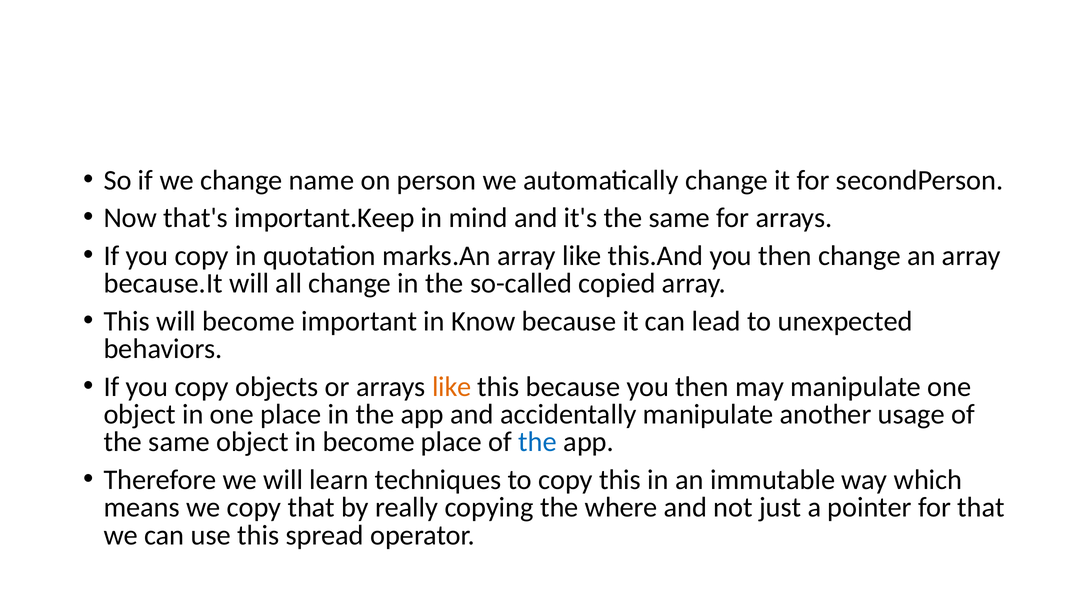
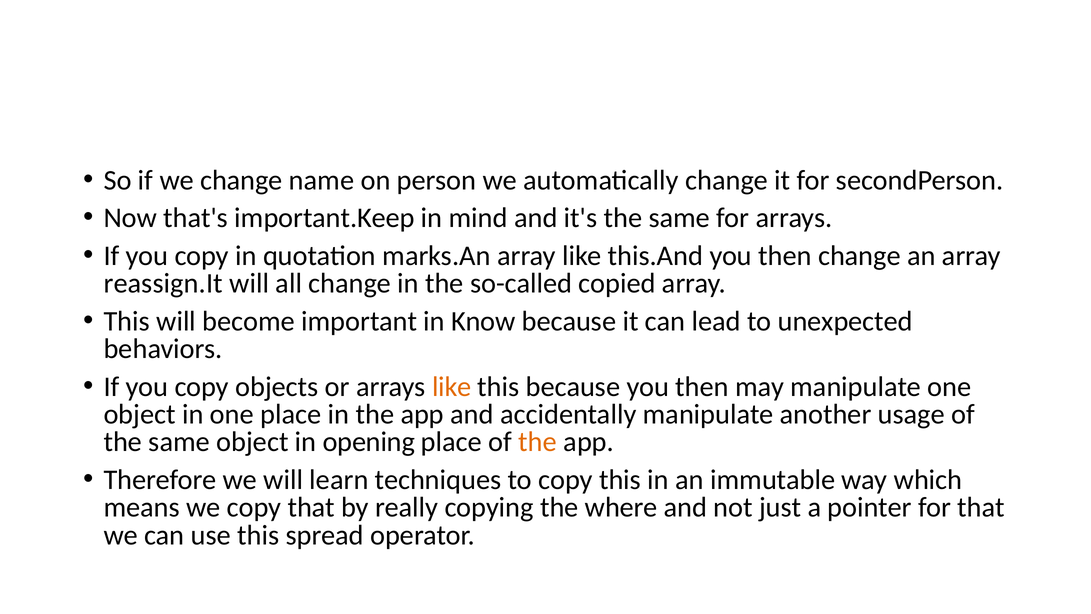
because.It: because.It -> reassign.It
in become: become -> opening
the at (538, 442) colour: blue -> orange
